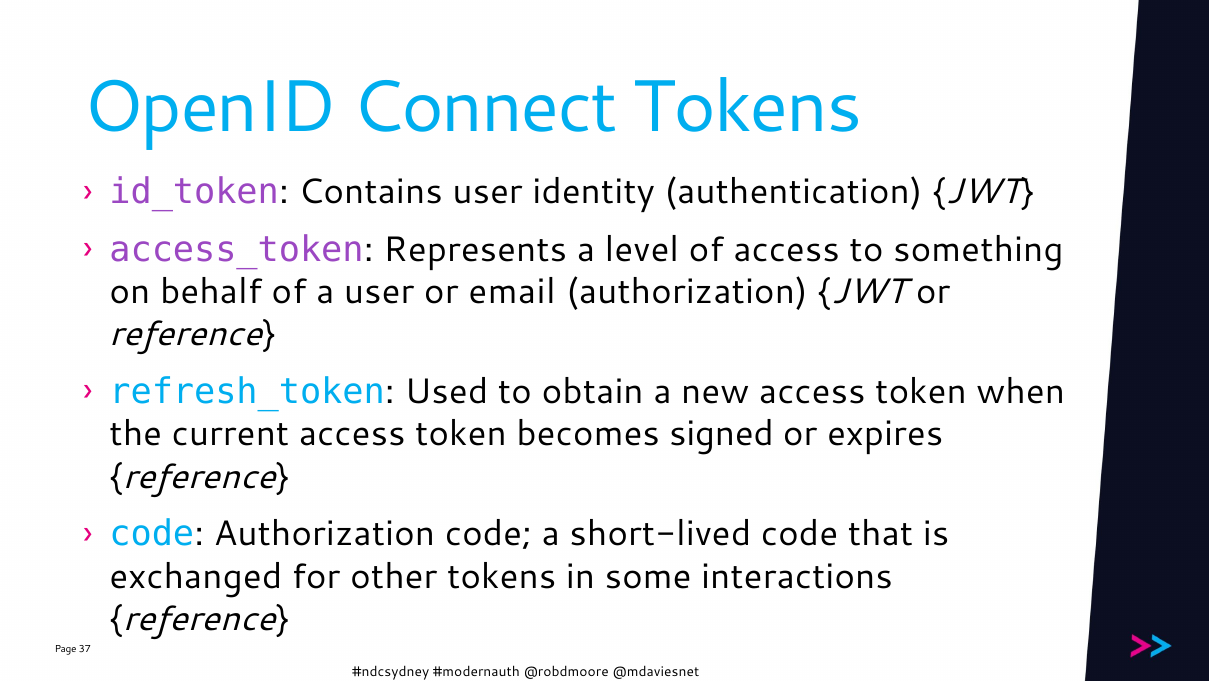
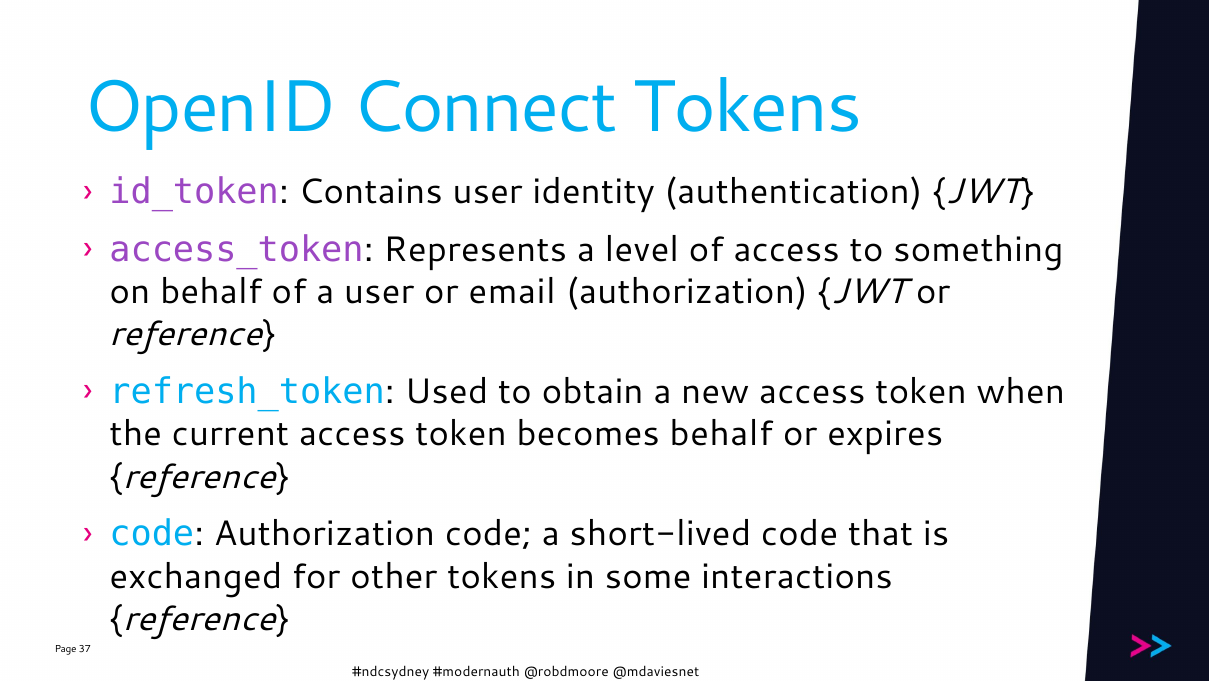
becomes signed: signed -> behalf
